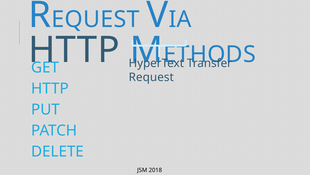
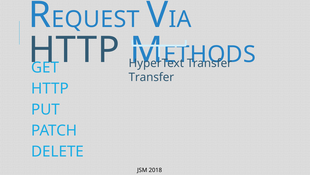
Request at (151, 77): Request -> Transfer
